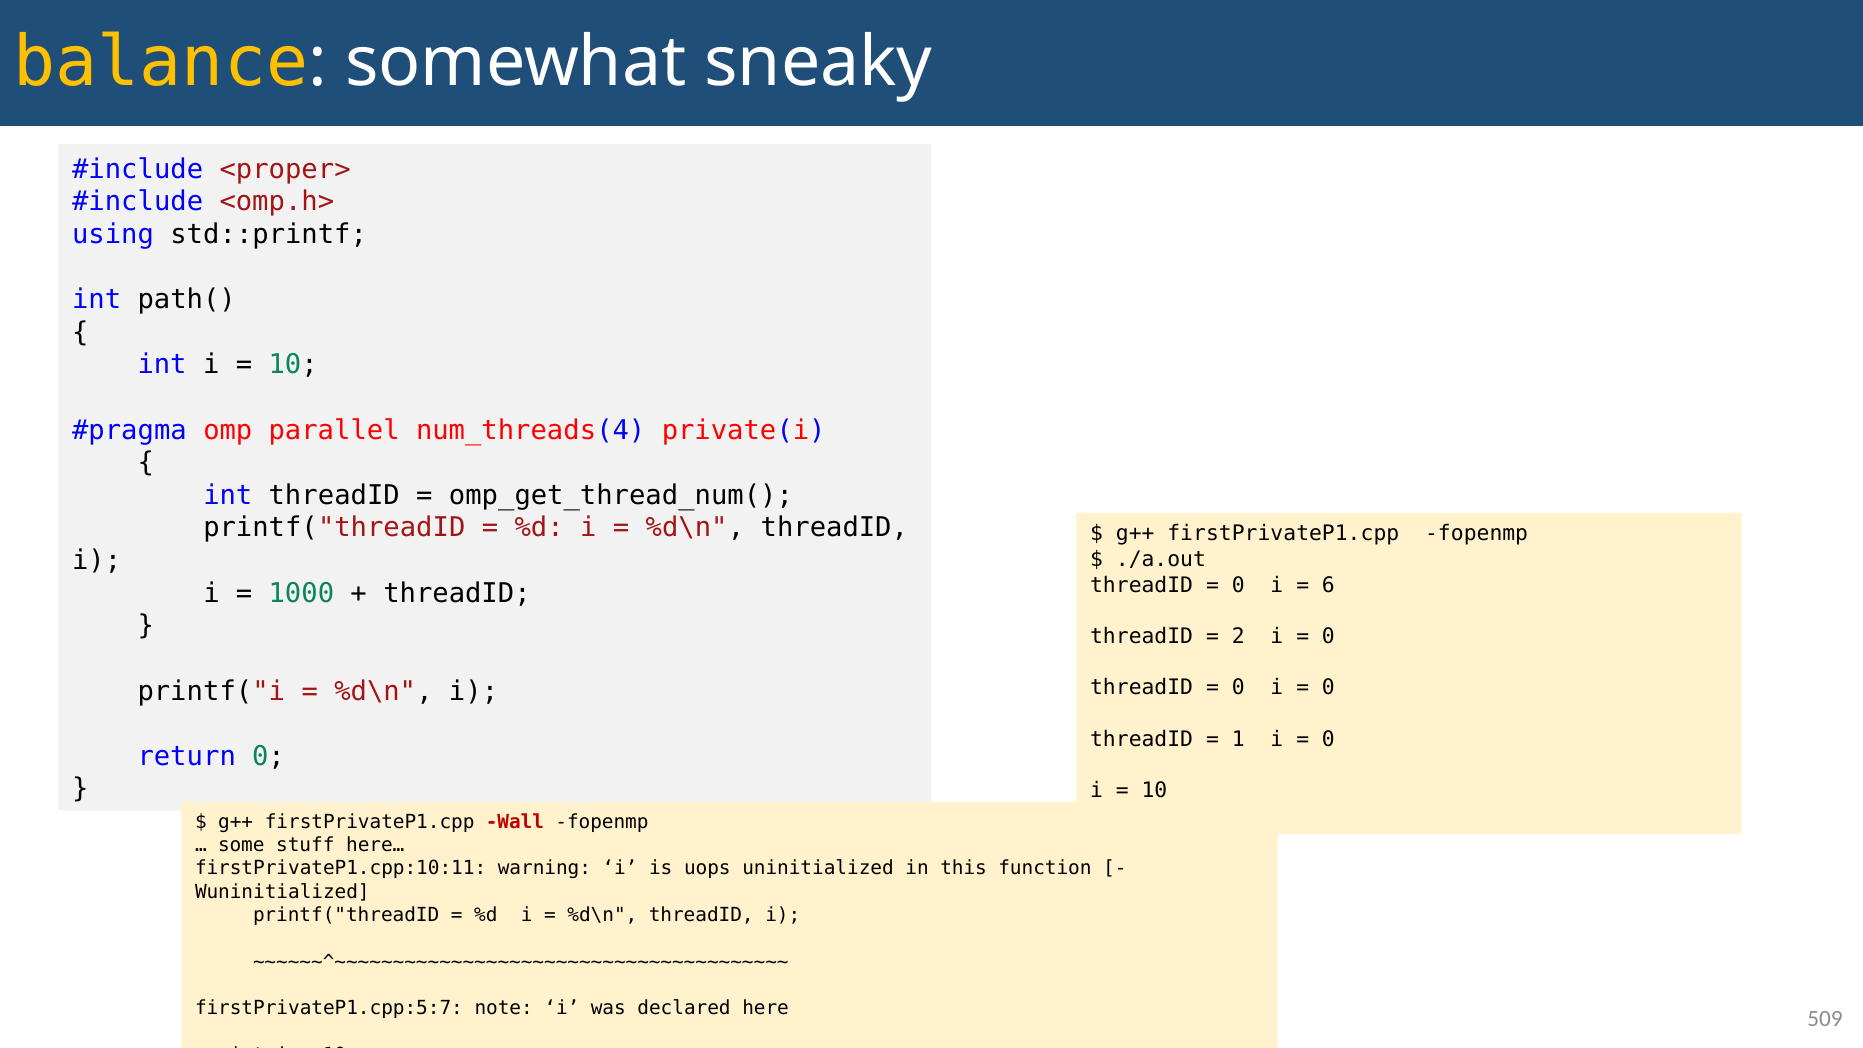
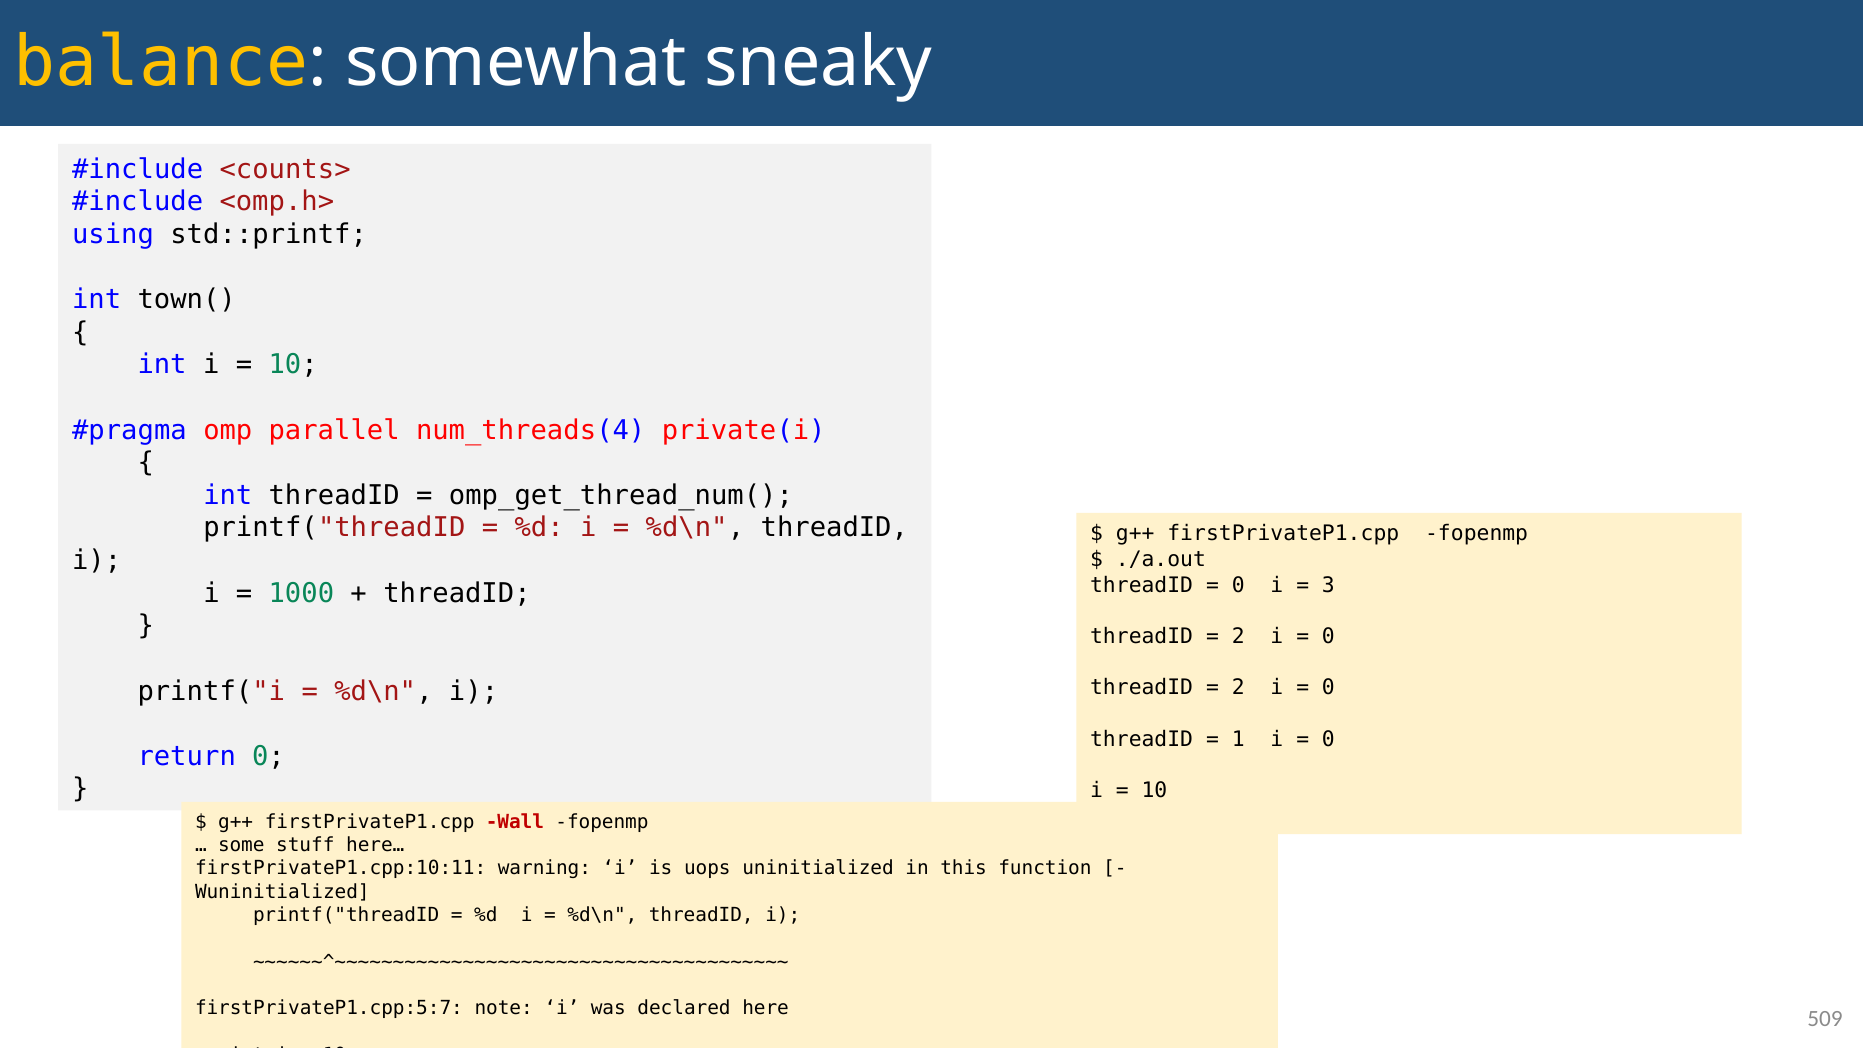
<proper>: <proper> -> <counts>
path(: path( -> town(
6: 6 -> 3
0 at (1238, 688): 0 -> 2
